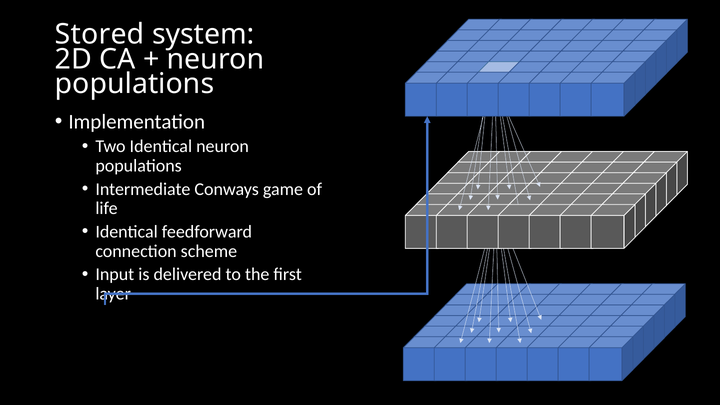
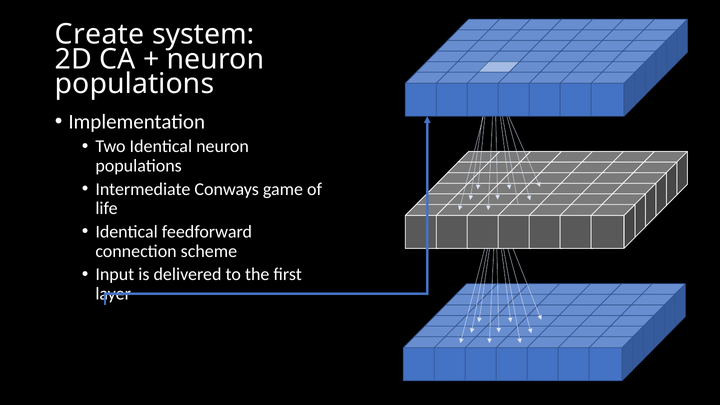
Stored: Stored -> Create
